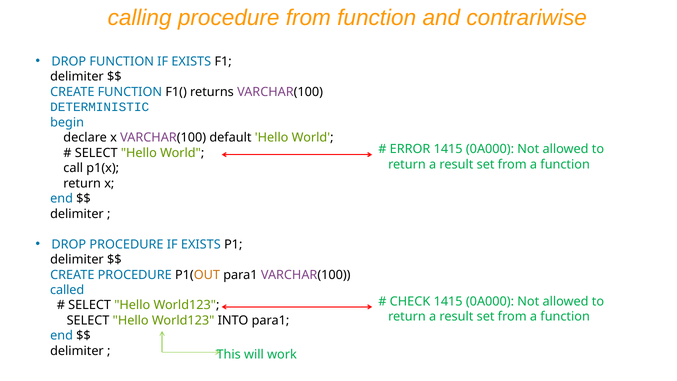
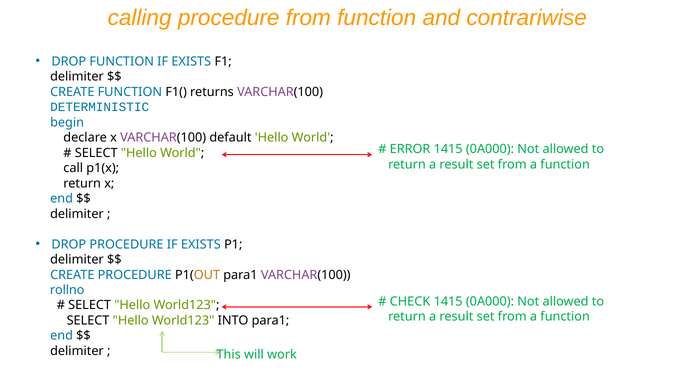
called: called -> rollno
